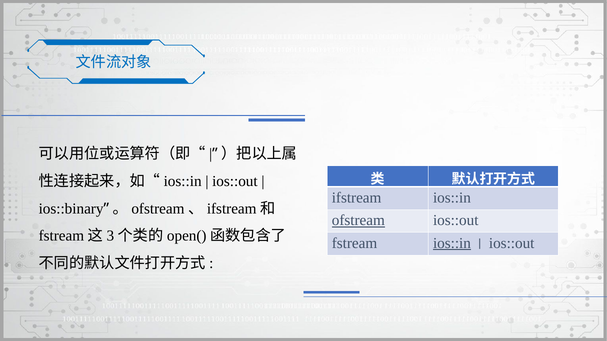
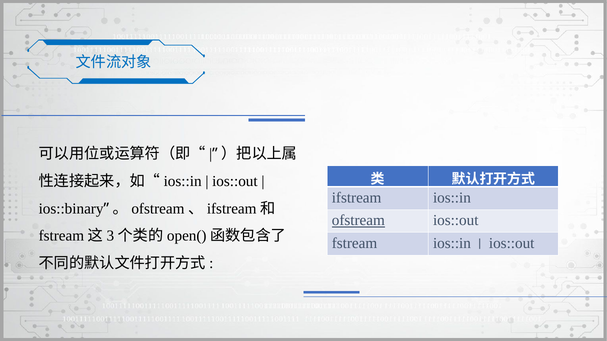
ios::in at (452, 243) underline: present -> none
